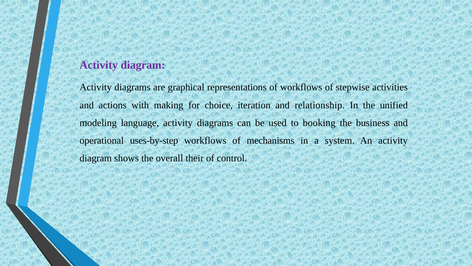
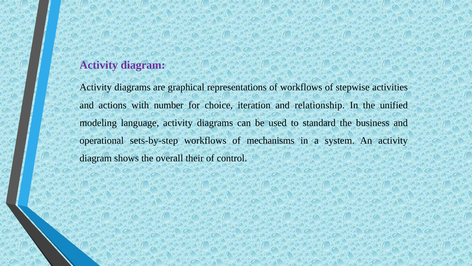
making: making -> number
booking: booking -> standard
uses-by-step: uses-by-step -> sets-by-step
